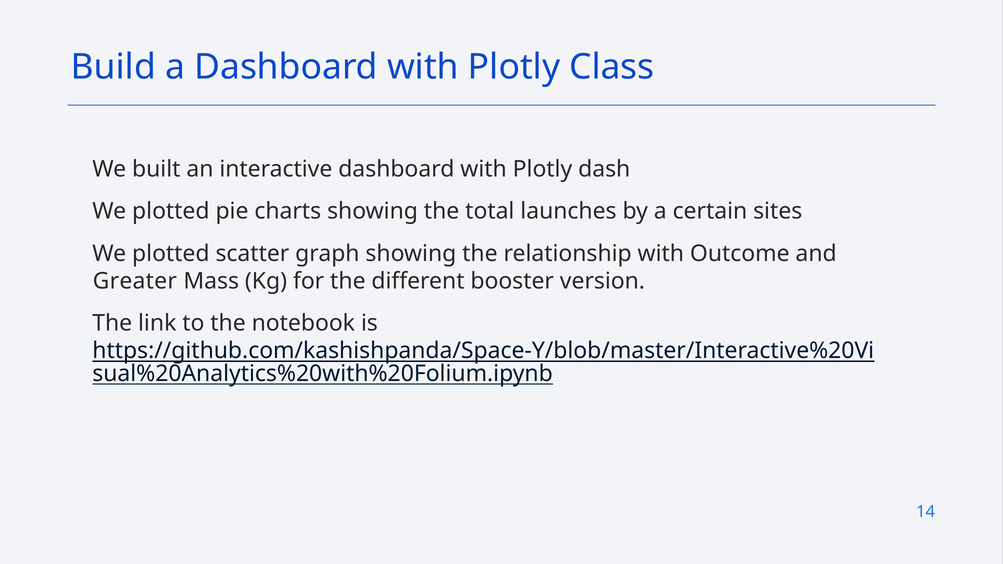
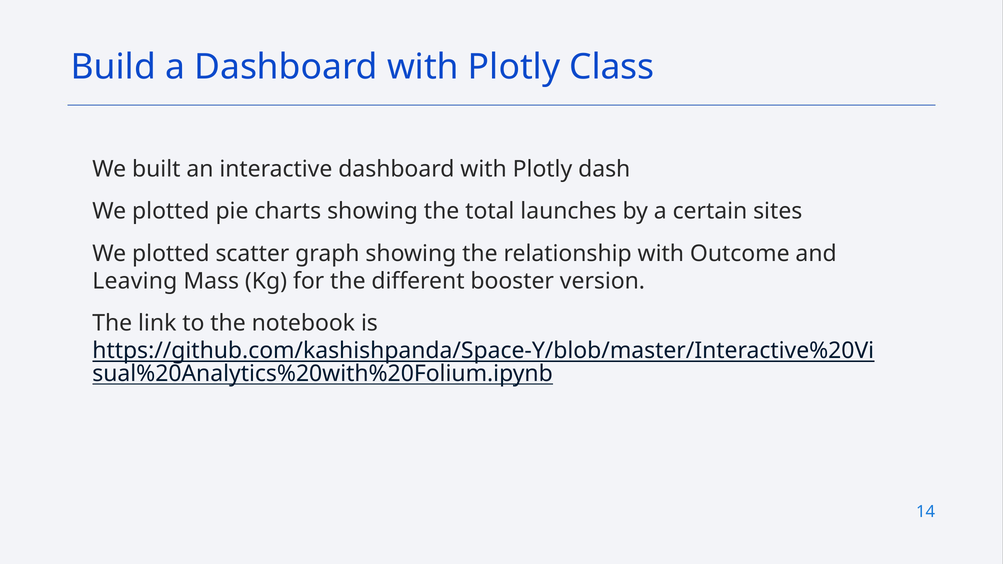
Greater: Greater -> Leaving
